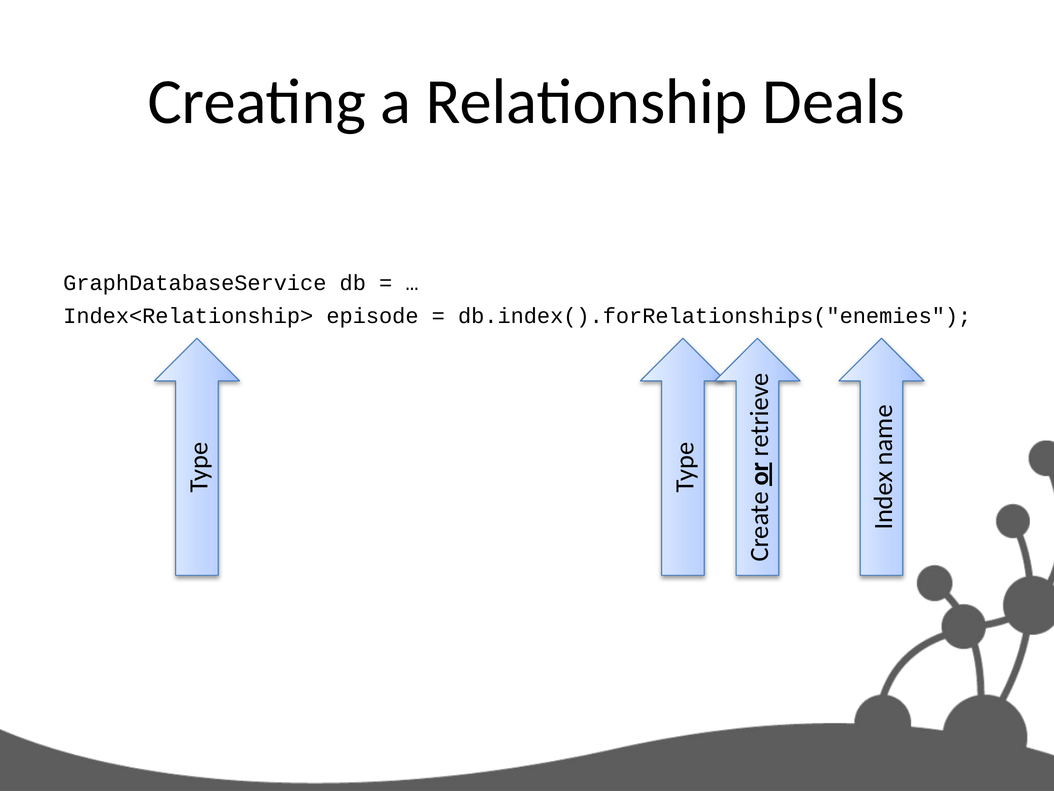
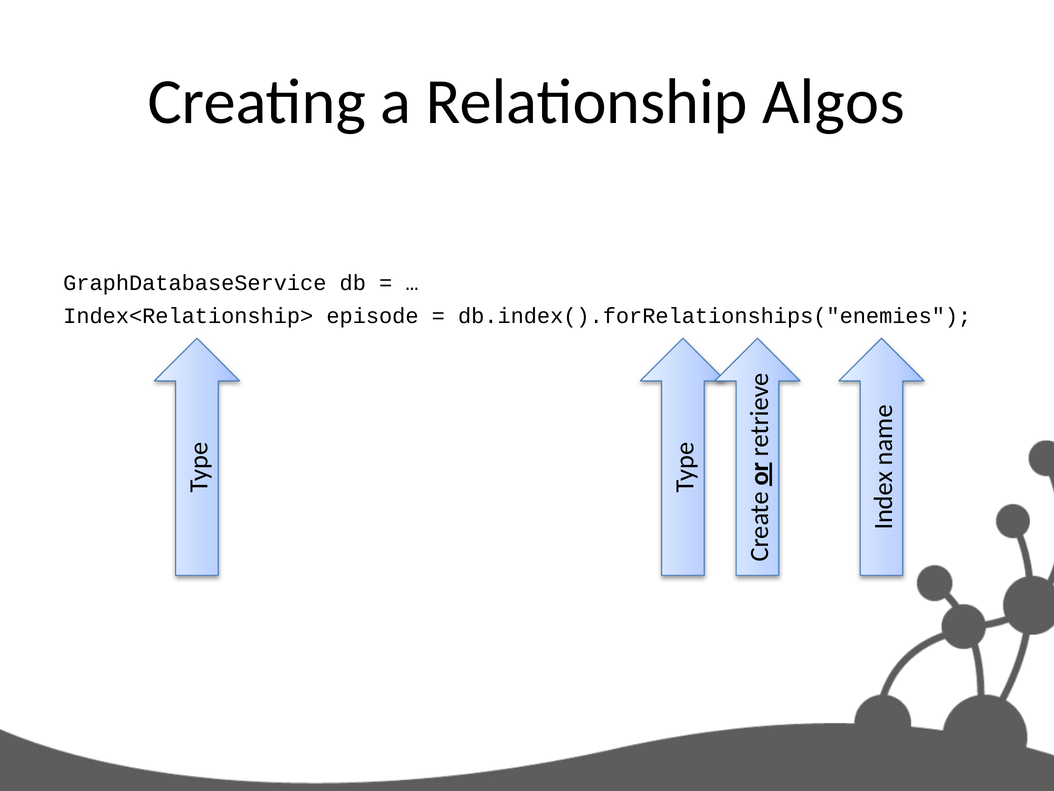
Deals: Deals -> Algos
